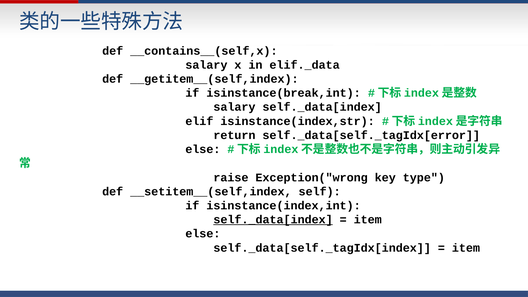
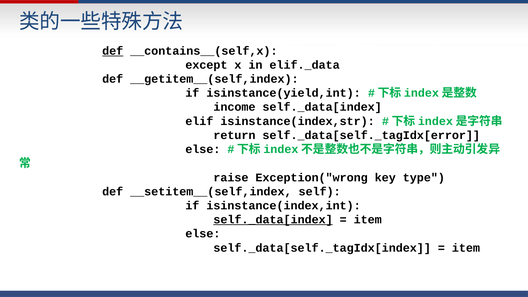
def at (113, 51) underline: none -> present
salary at (206, 65): salary -> except
isinstance(break,int: isinstance(break,int -> isinstance(yield,int
salary at (234, 107): salary -> income
